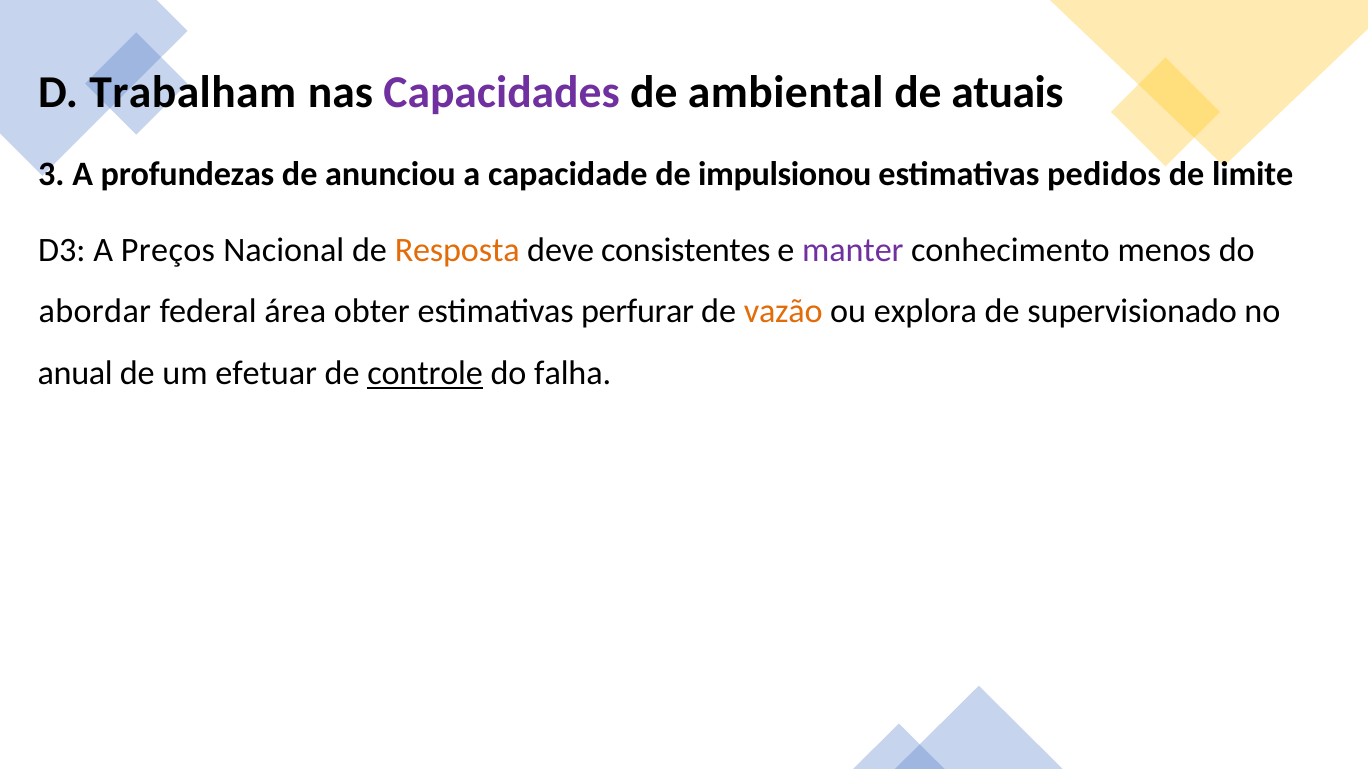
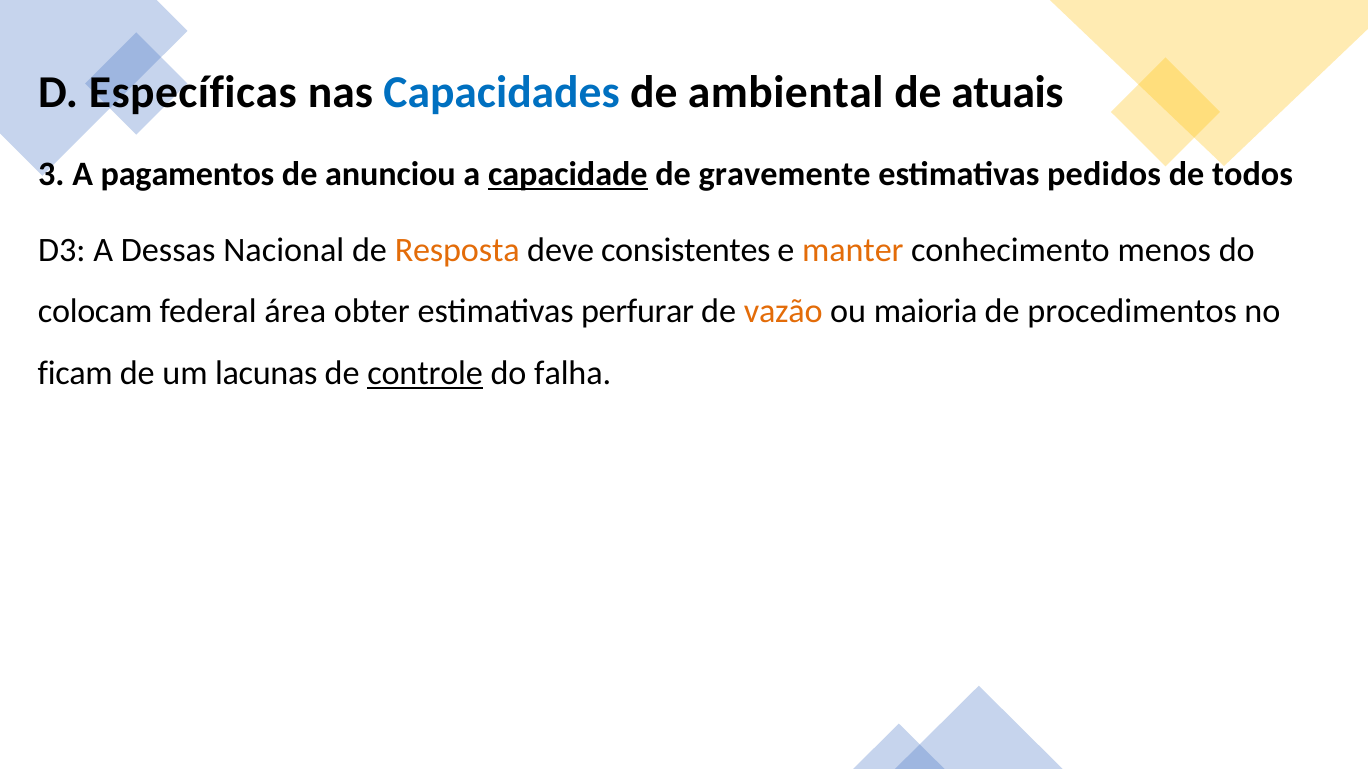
Trabalham: Trabalham -> Específicas
Capacidades colour: purple -> blue
profundezas: profundezas -> pagamentos
capacidade underline: none -> present
impulsionou: impulsionou -> gravemente
limite: limite -> todos
Preços: Preços -> Dessas
manter colour: purple -> orange
abordar: abordar -> colocam
explora: explora -> maioria
supervisionado: supervisionado -> procedimentos
anual: anual -> ficam
efetuar: efetuar -> lacunas
